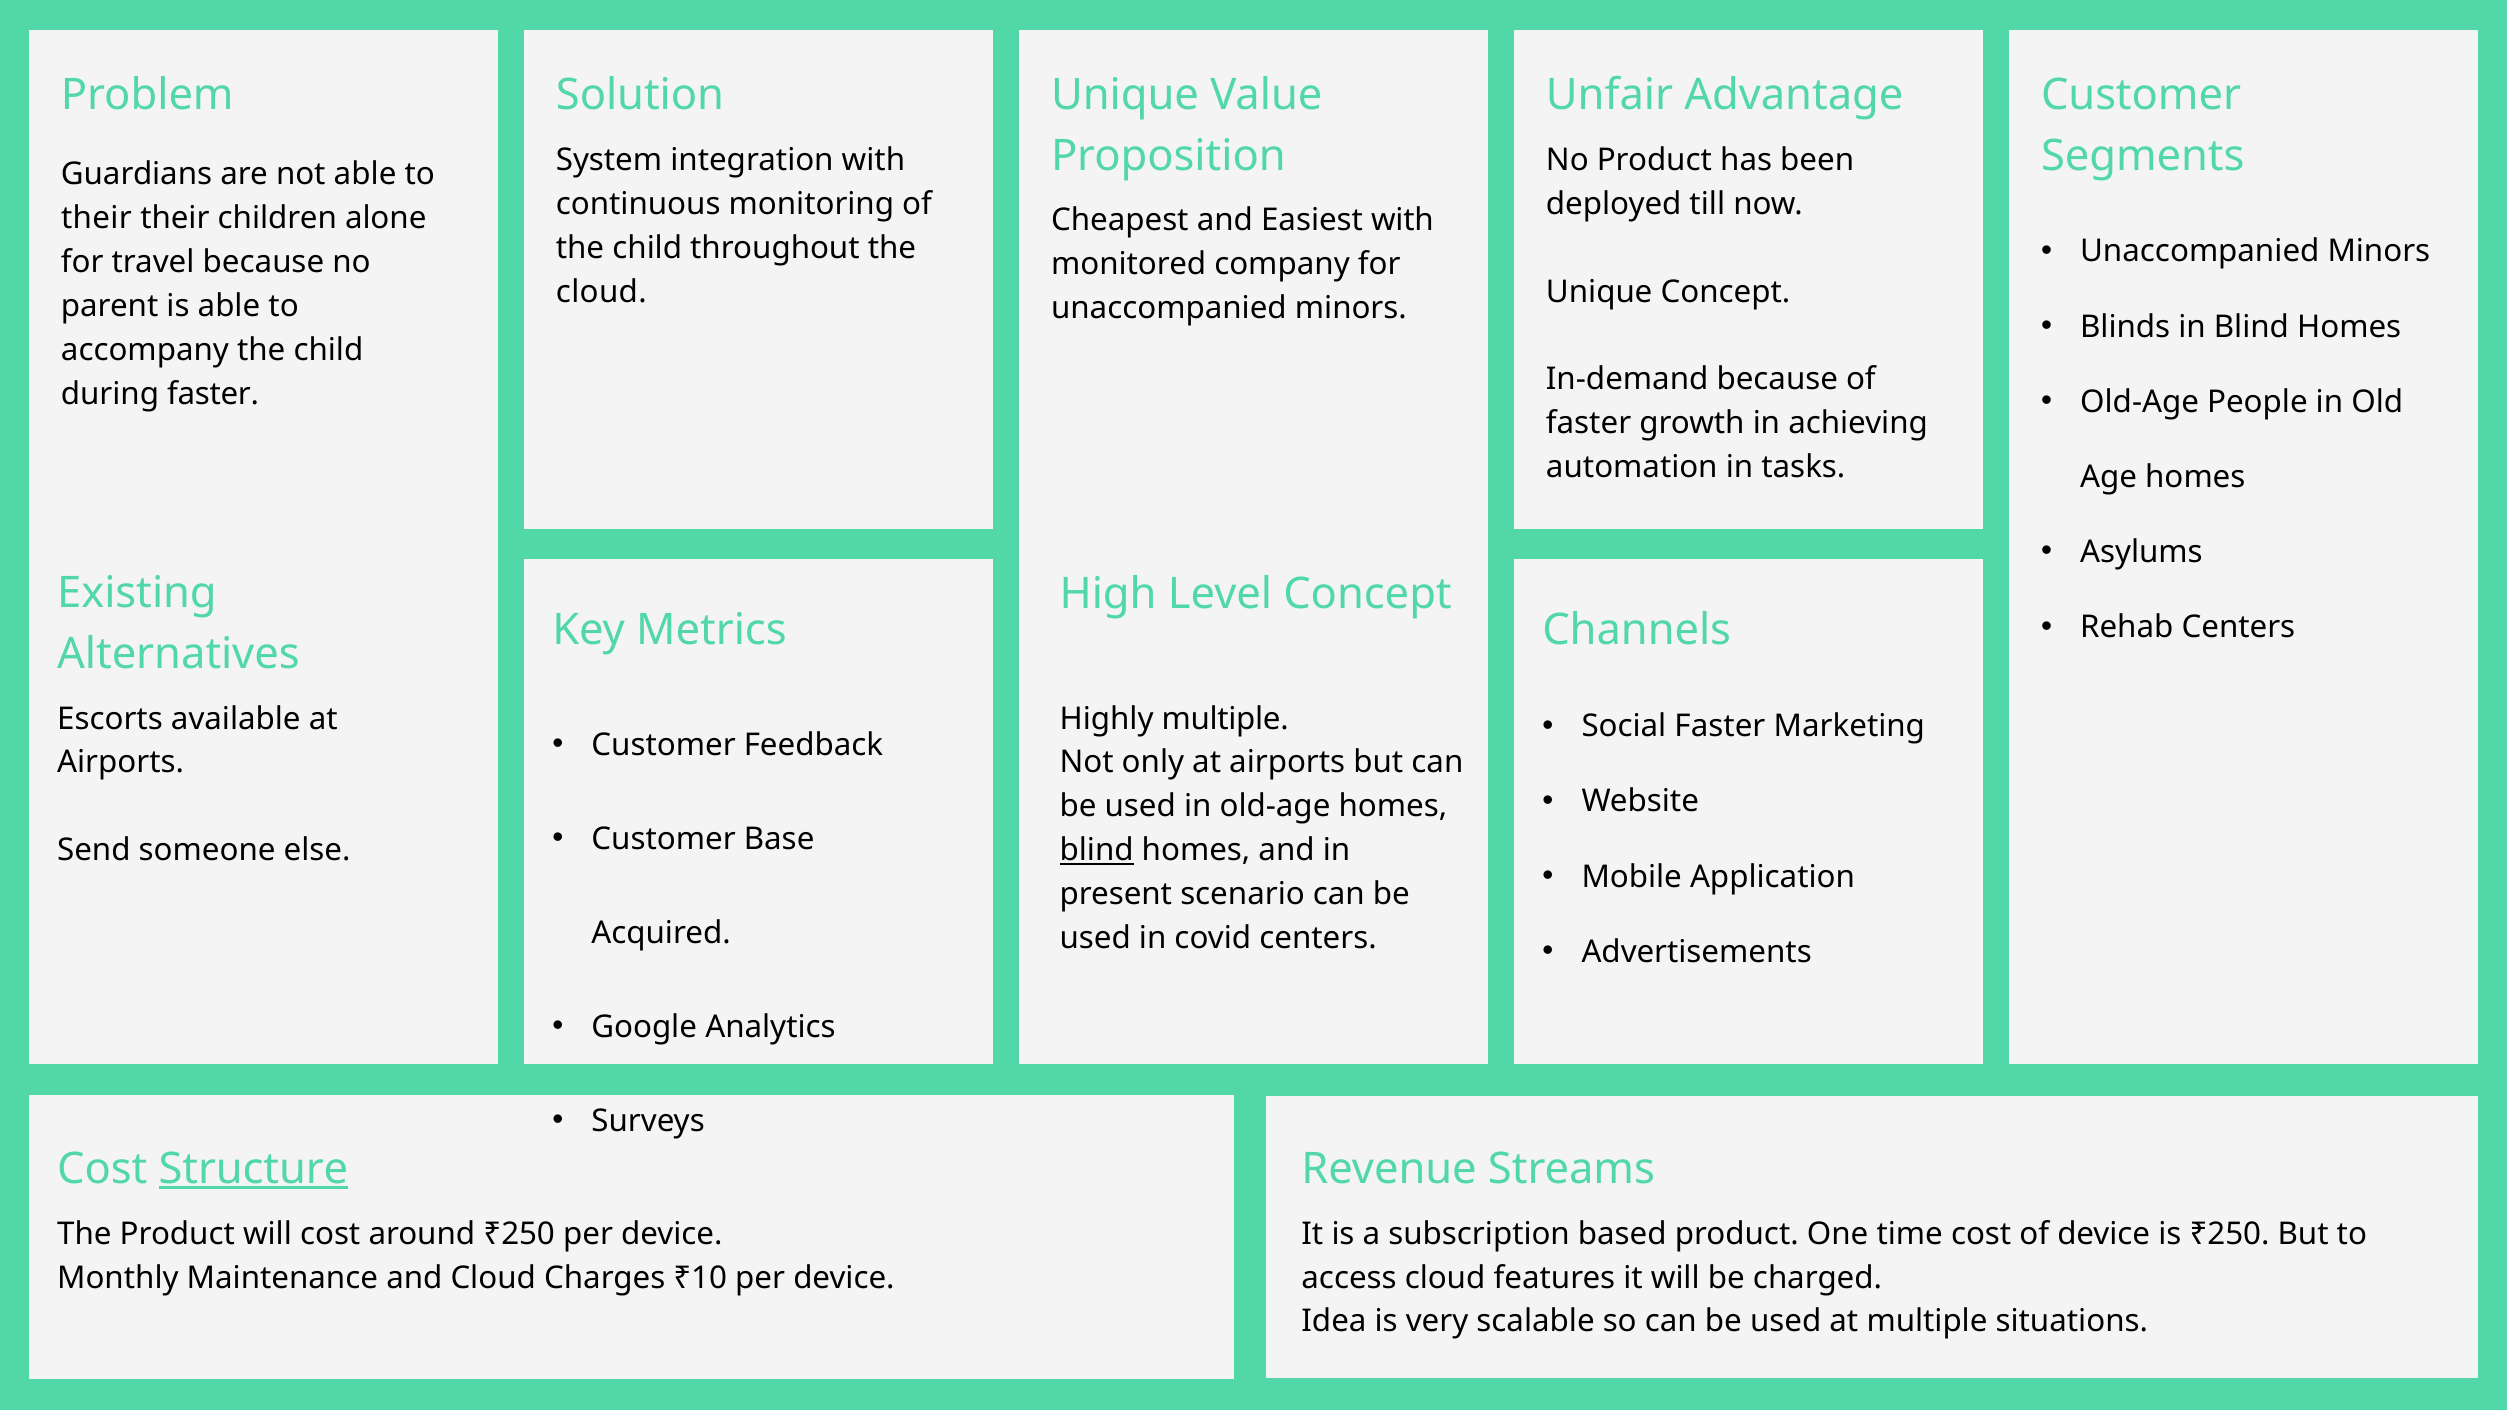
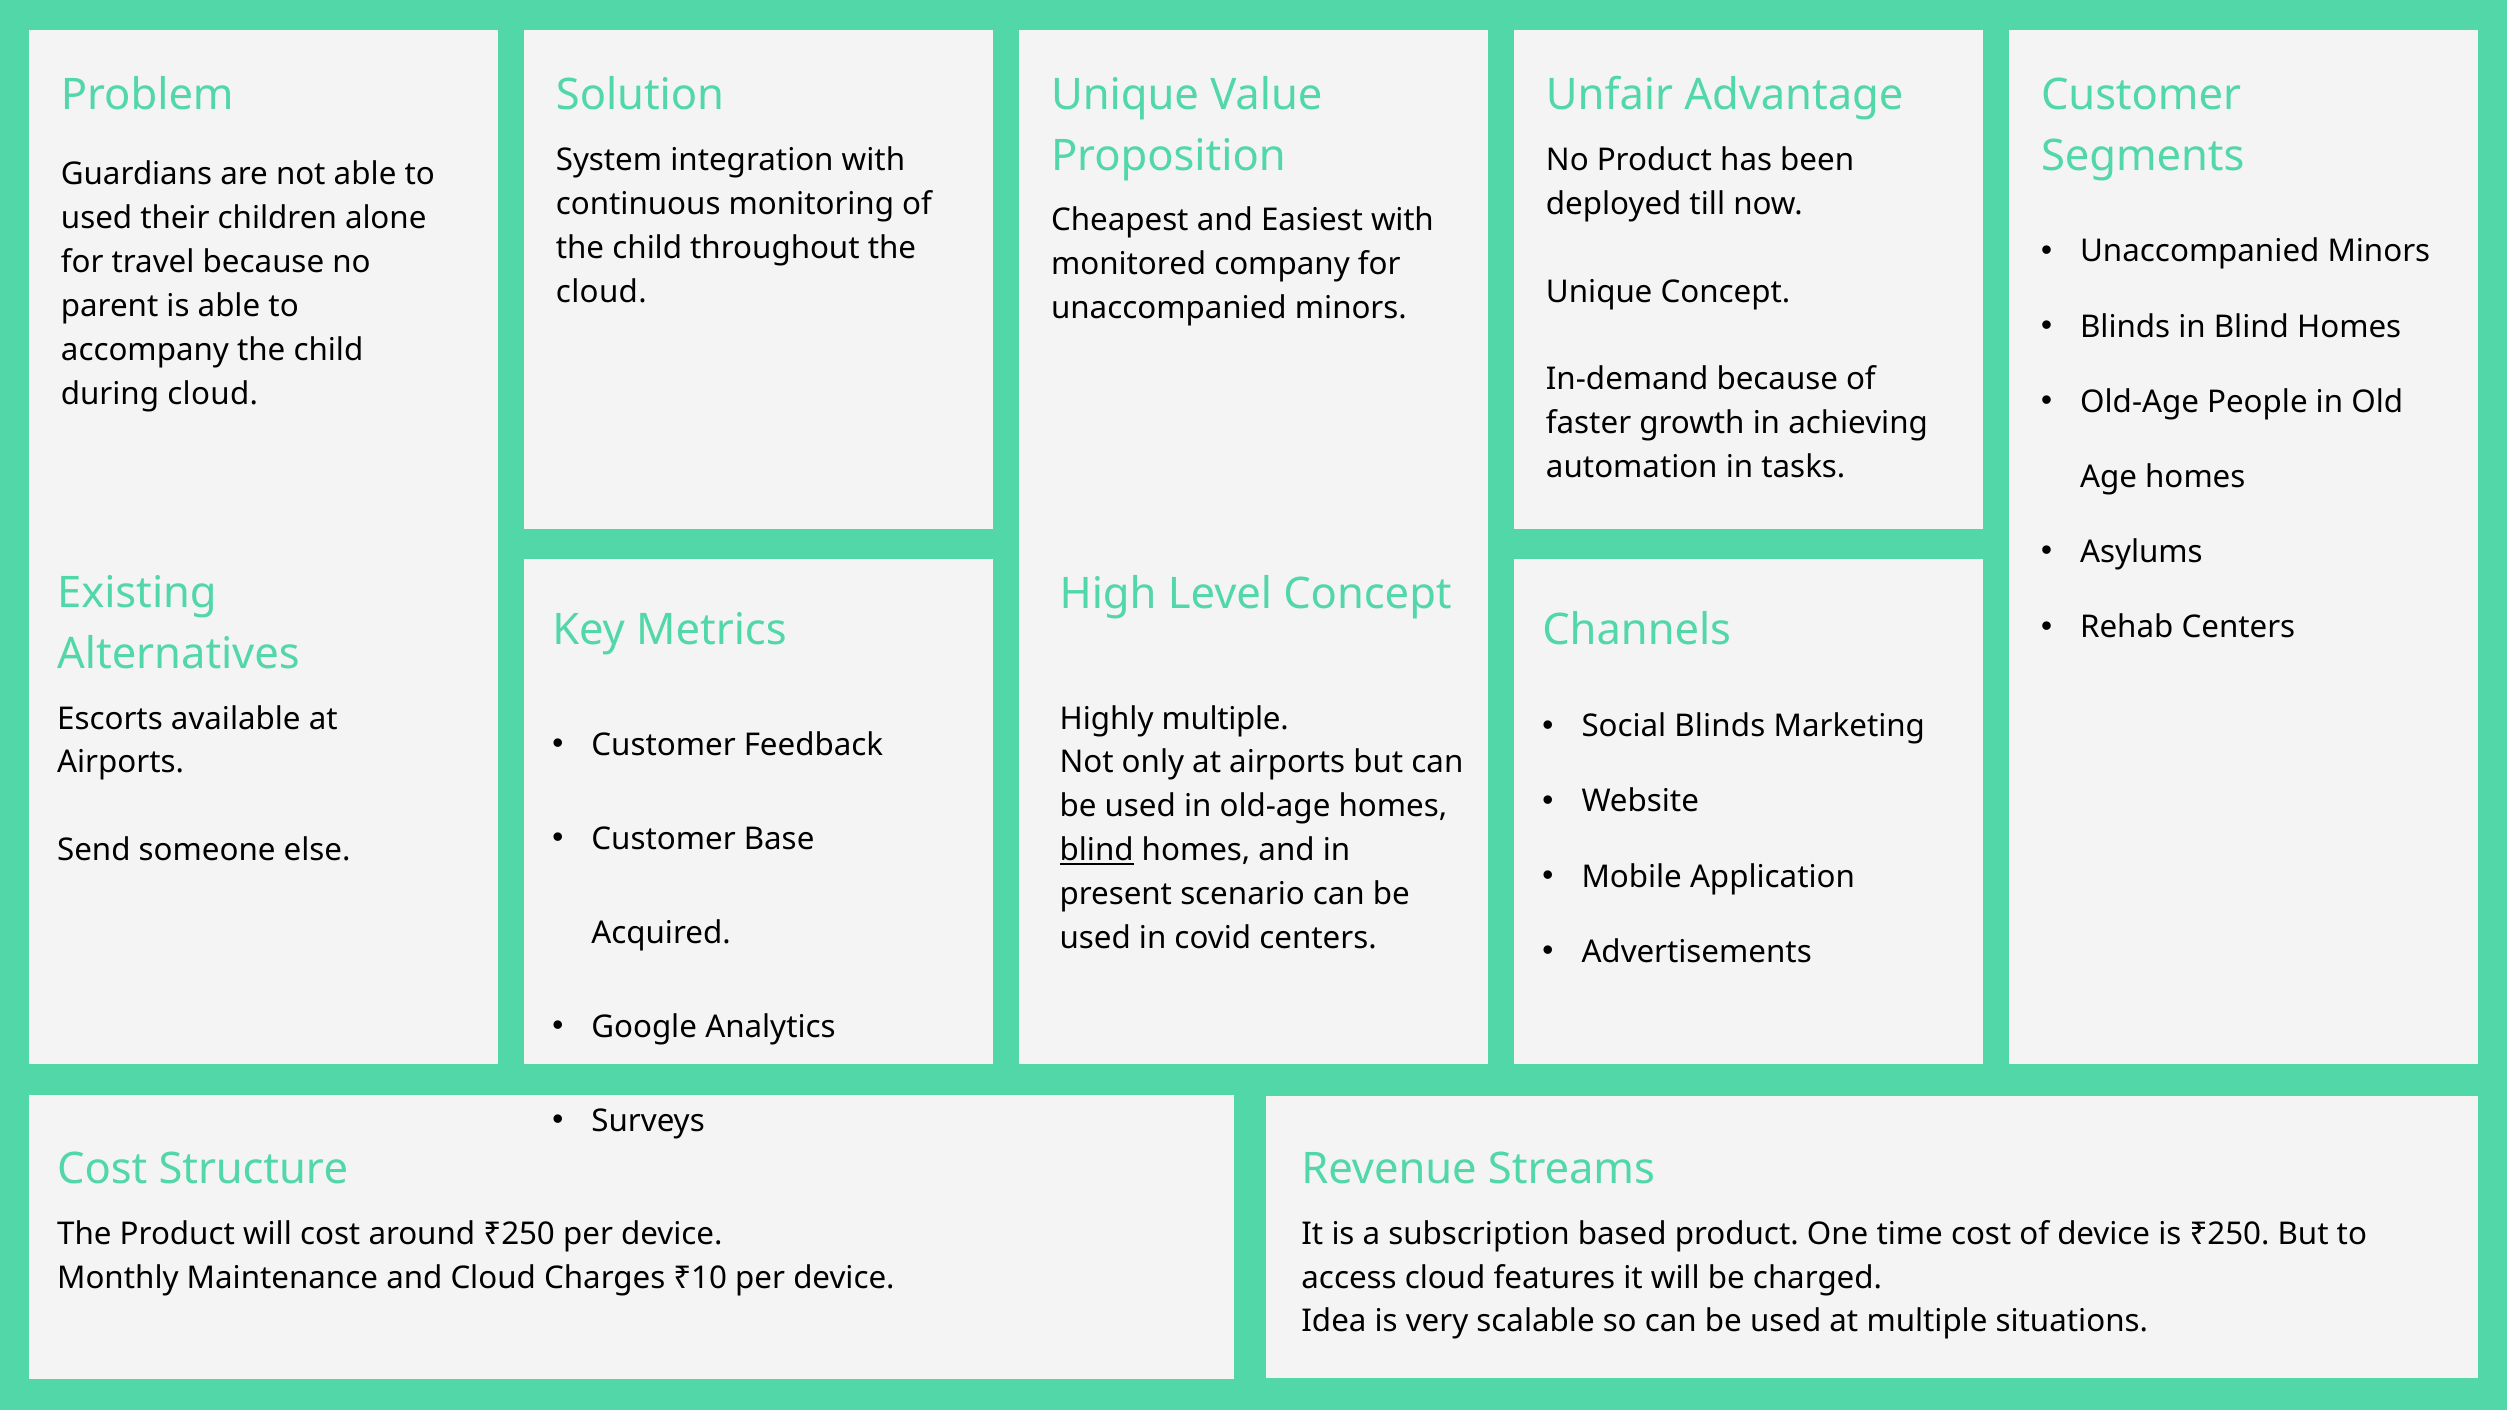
their at (96, 218): their -> used
during faster: faster -> cloud
Social Faster: Faster -> Blinds
Structure underline: present -> none
